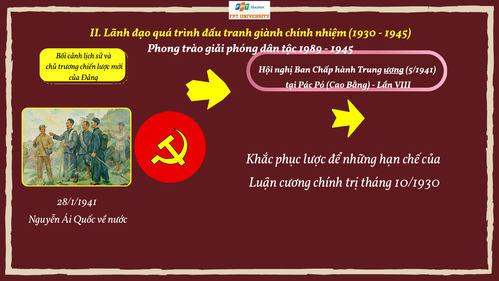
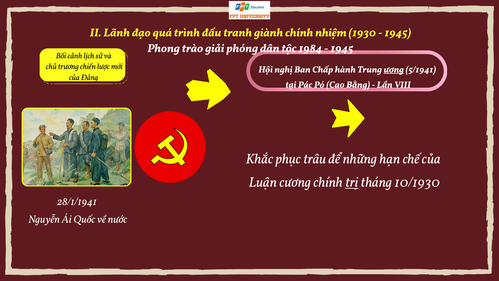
1989: 1989 -> 1984
phục lược: lược -> trâu
trị underline: none -> present
